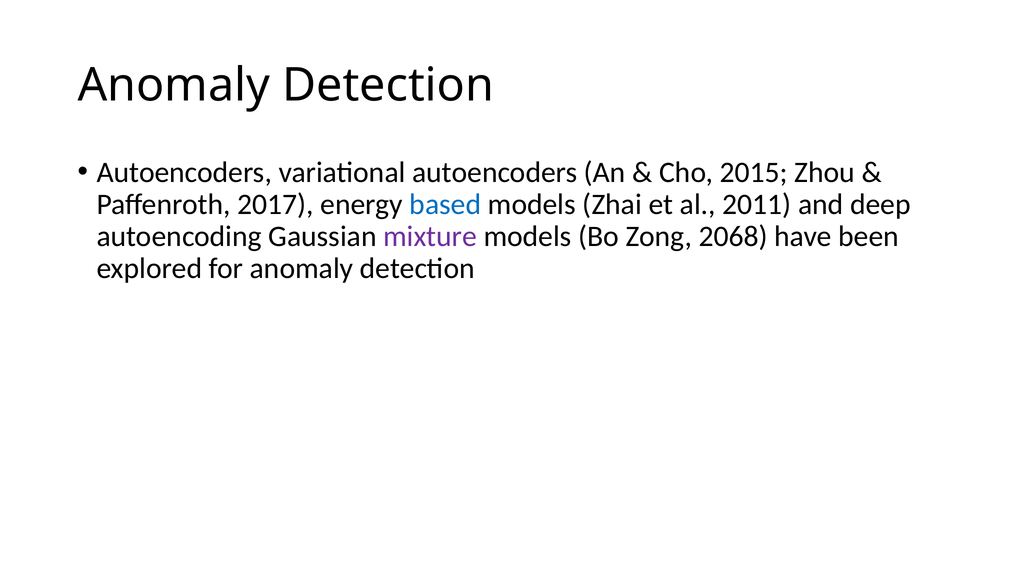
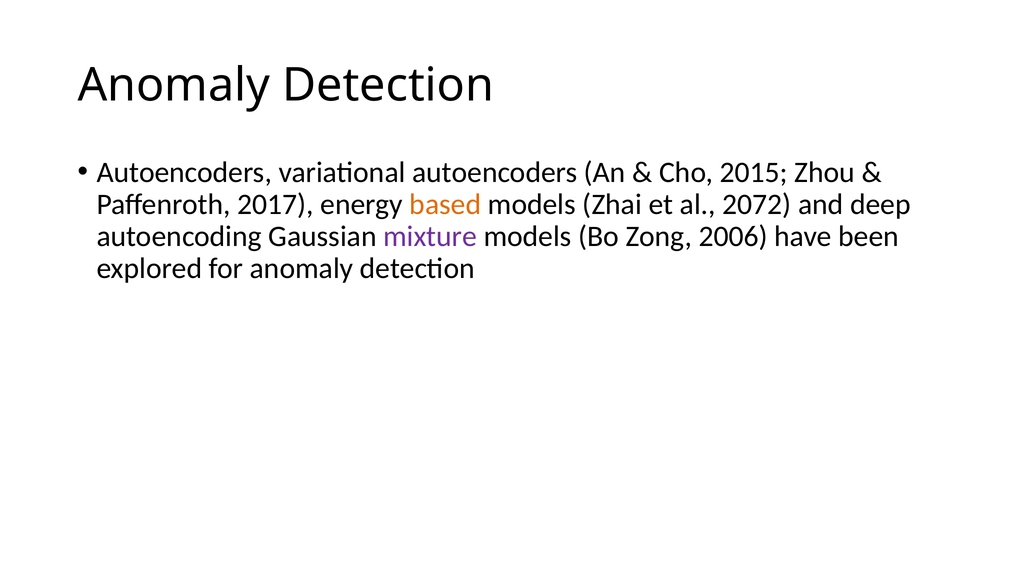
based colour: blue -> orange
2011: 2011 -> 2072
2068: 2068 -> 2006
